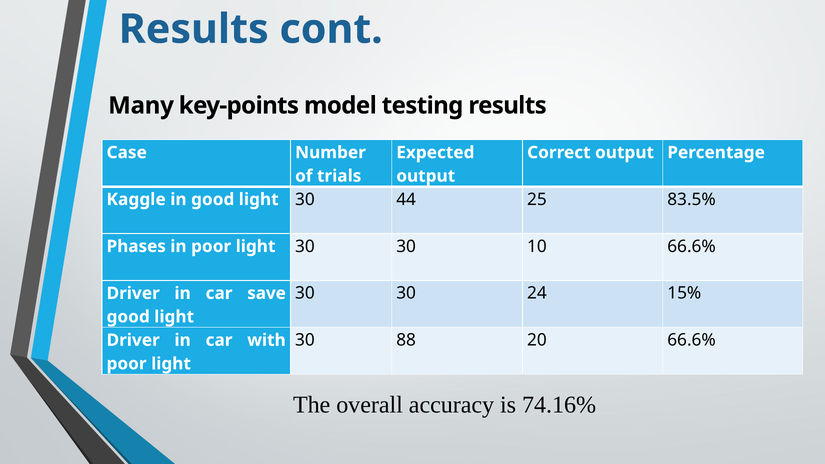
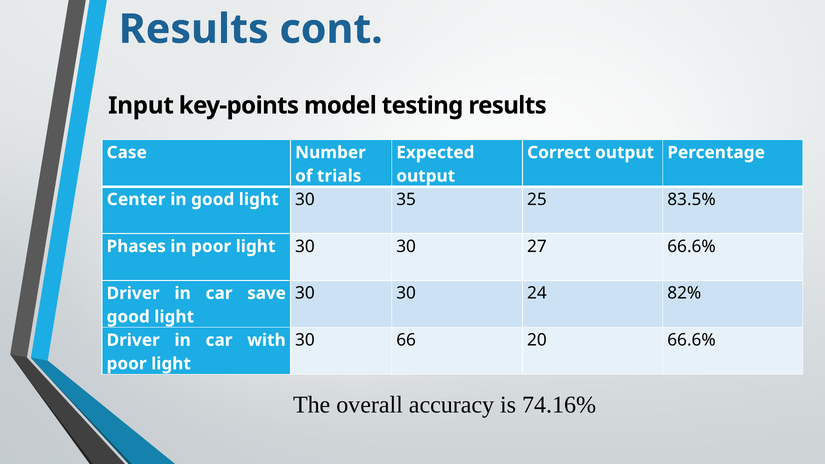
Many: Many -> Input
Kaggle: Kaggle -> Center
44: 44 -> 35
10: 10 -> 27
15%: 15% -> 82%
88: 88 -> 66
